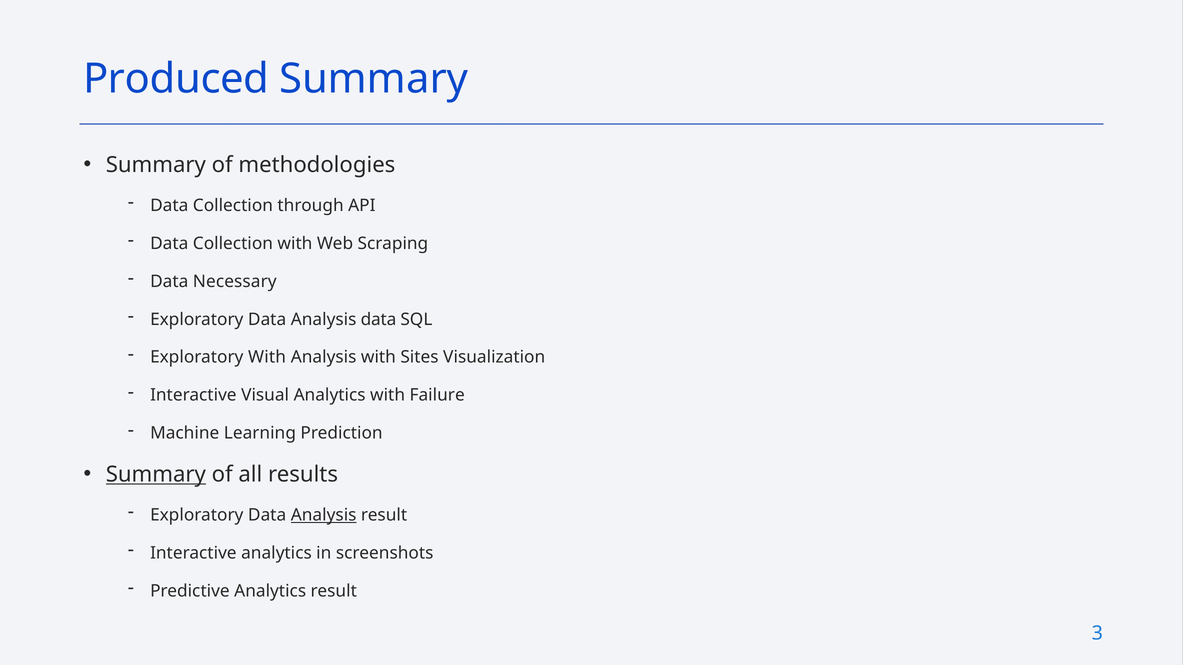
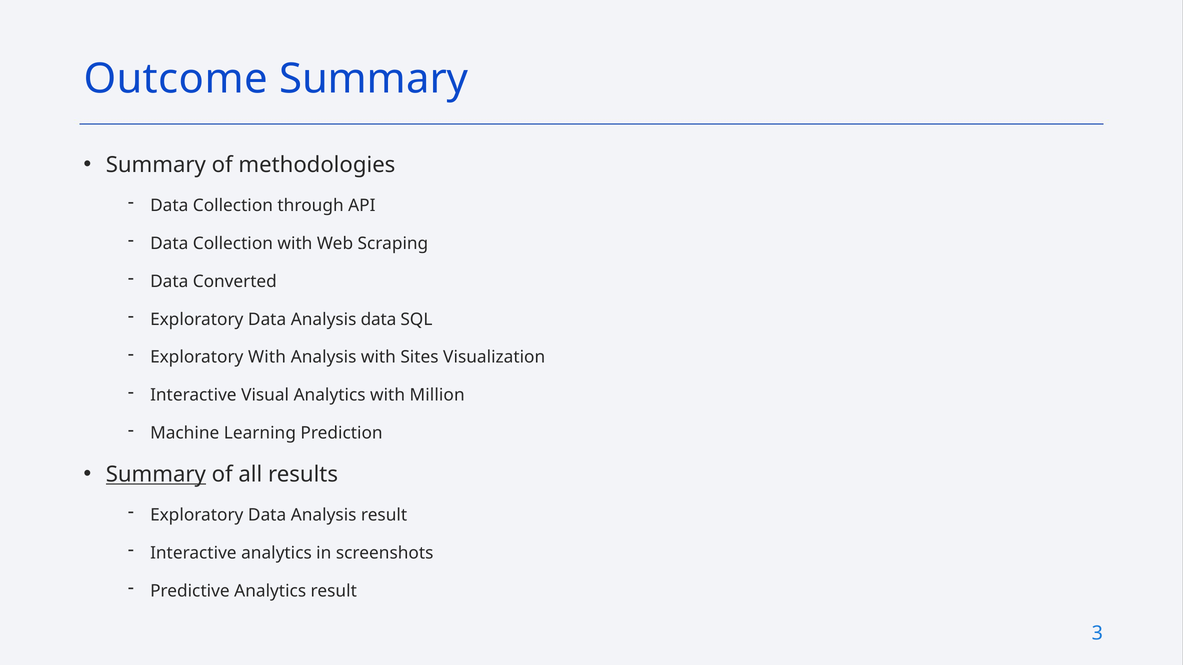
Produced: Produced -> Outcome
Necessary: Necessary -> Converted
Failure: Failure -> Million
Analysis at (324, 515) underline: present -> none
